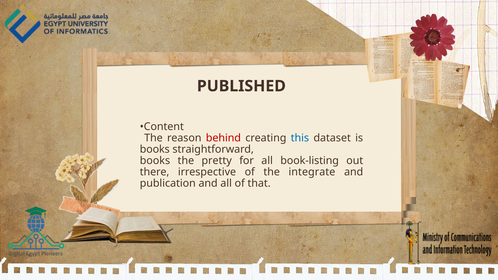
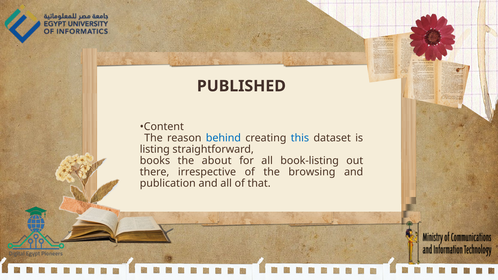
behind colour: red -> blue
books at (155, 149): books -> listing
pretty: pretty -> about
integrate: integrate -> browsing
